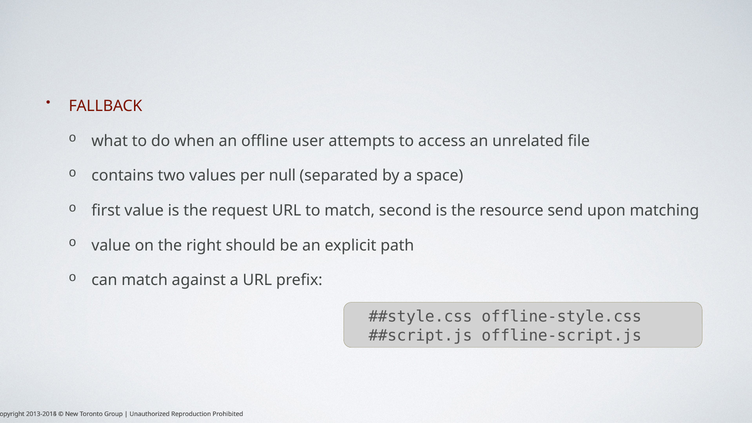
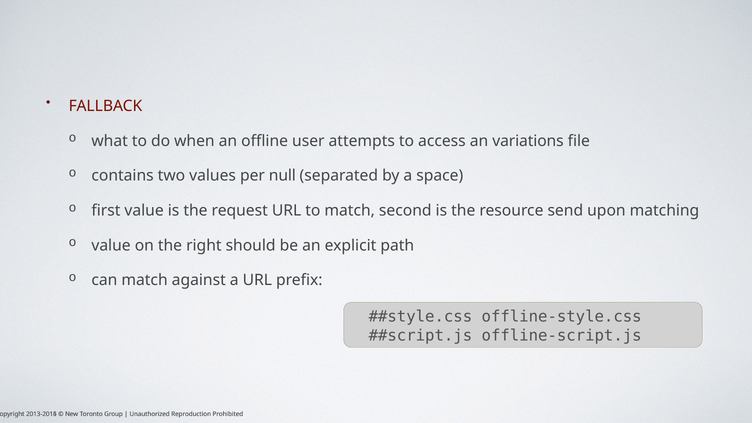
unrelated: unrelated -> variations
